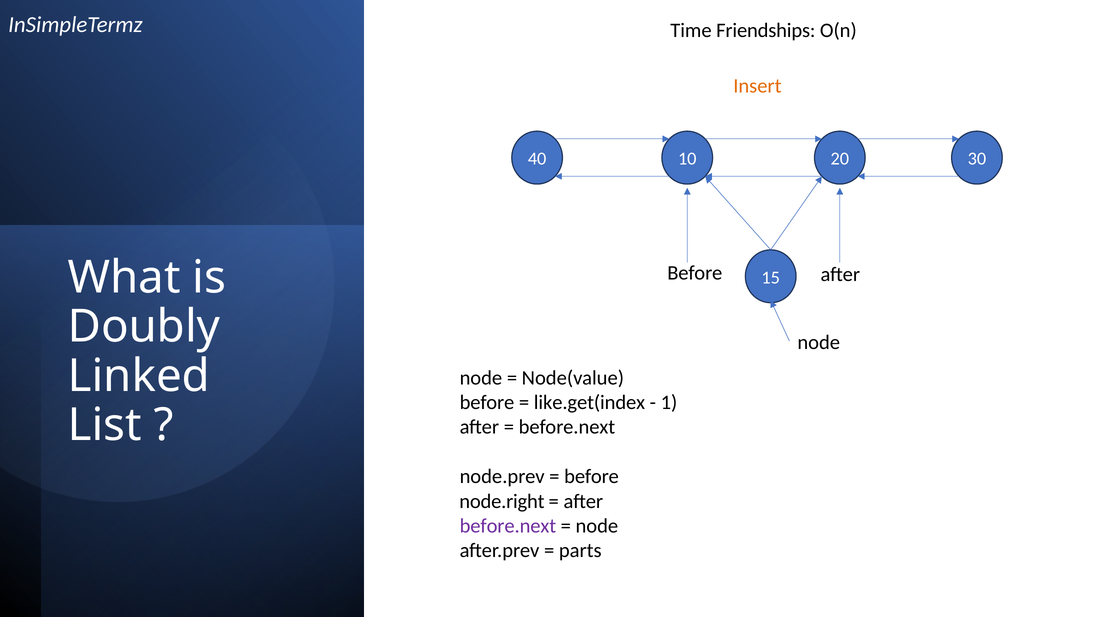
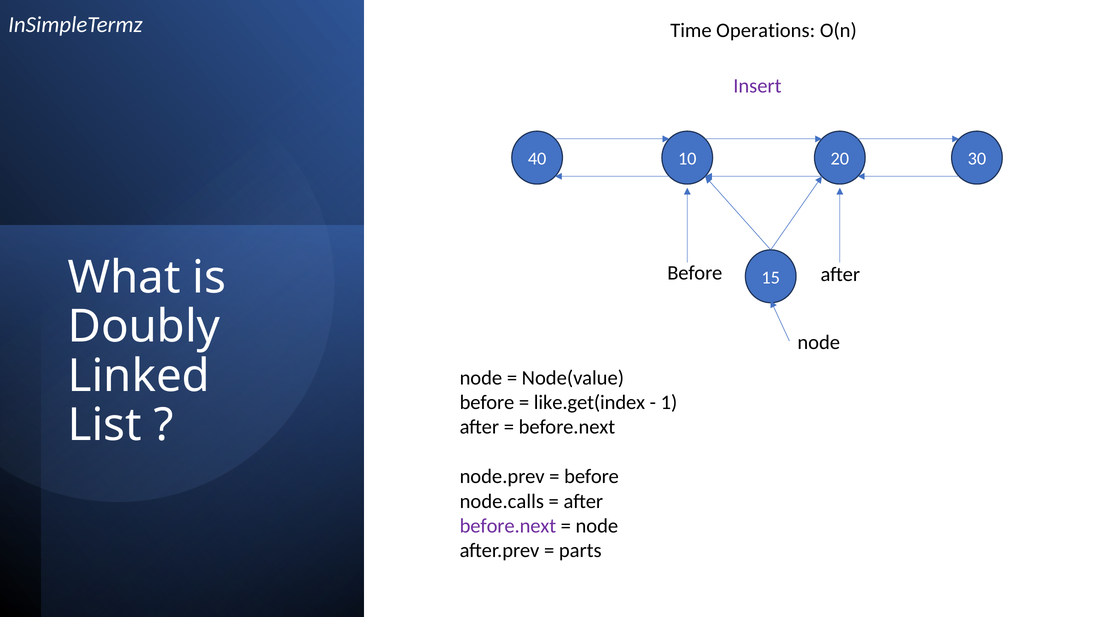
Friendships: Friendships -> Operations
Insert colour: orange -> purple
node.right: node.right -> node.calls
